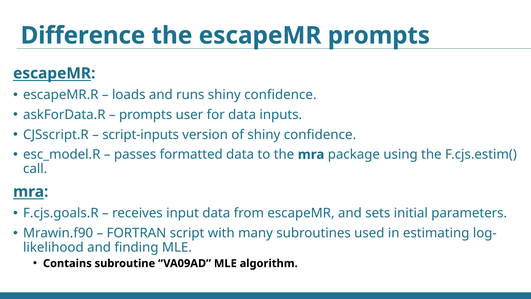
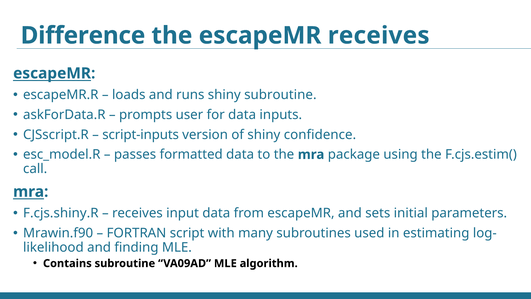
escapeMR prompts: prompts -> receives
runs shiny confidence: confidence -> subroutine
F.cjs.goals.R: F.cjs.goals.R -> F.cjs.shiny.R
